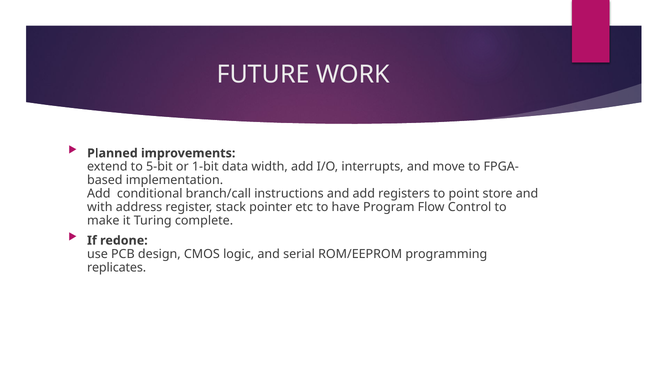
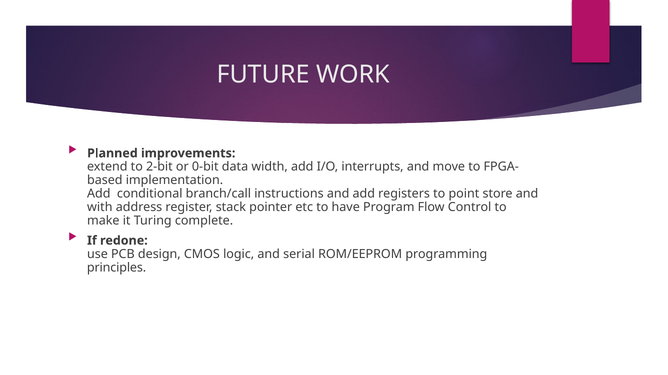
5-bit: 5-bit -> 2-bit
1-bit: 1-bit -> 0-bit
replicates: replicates -> principles
